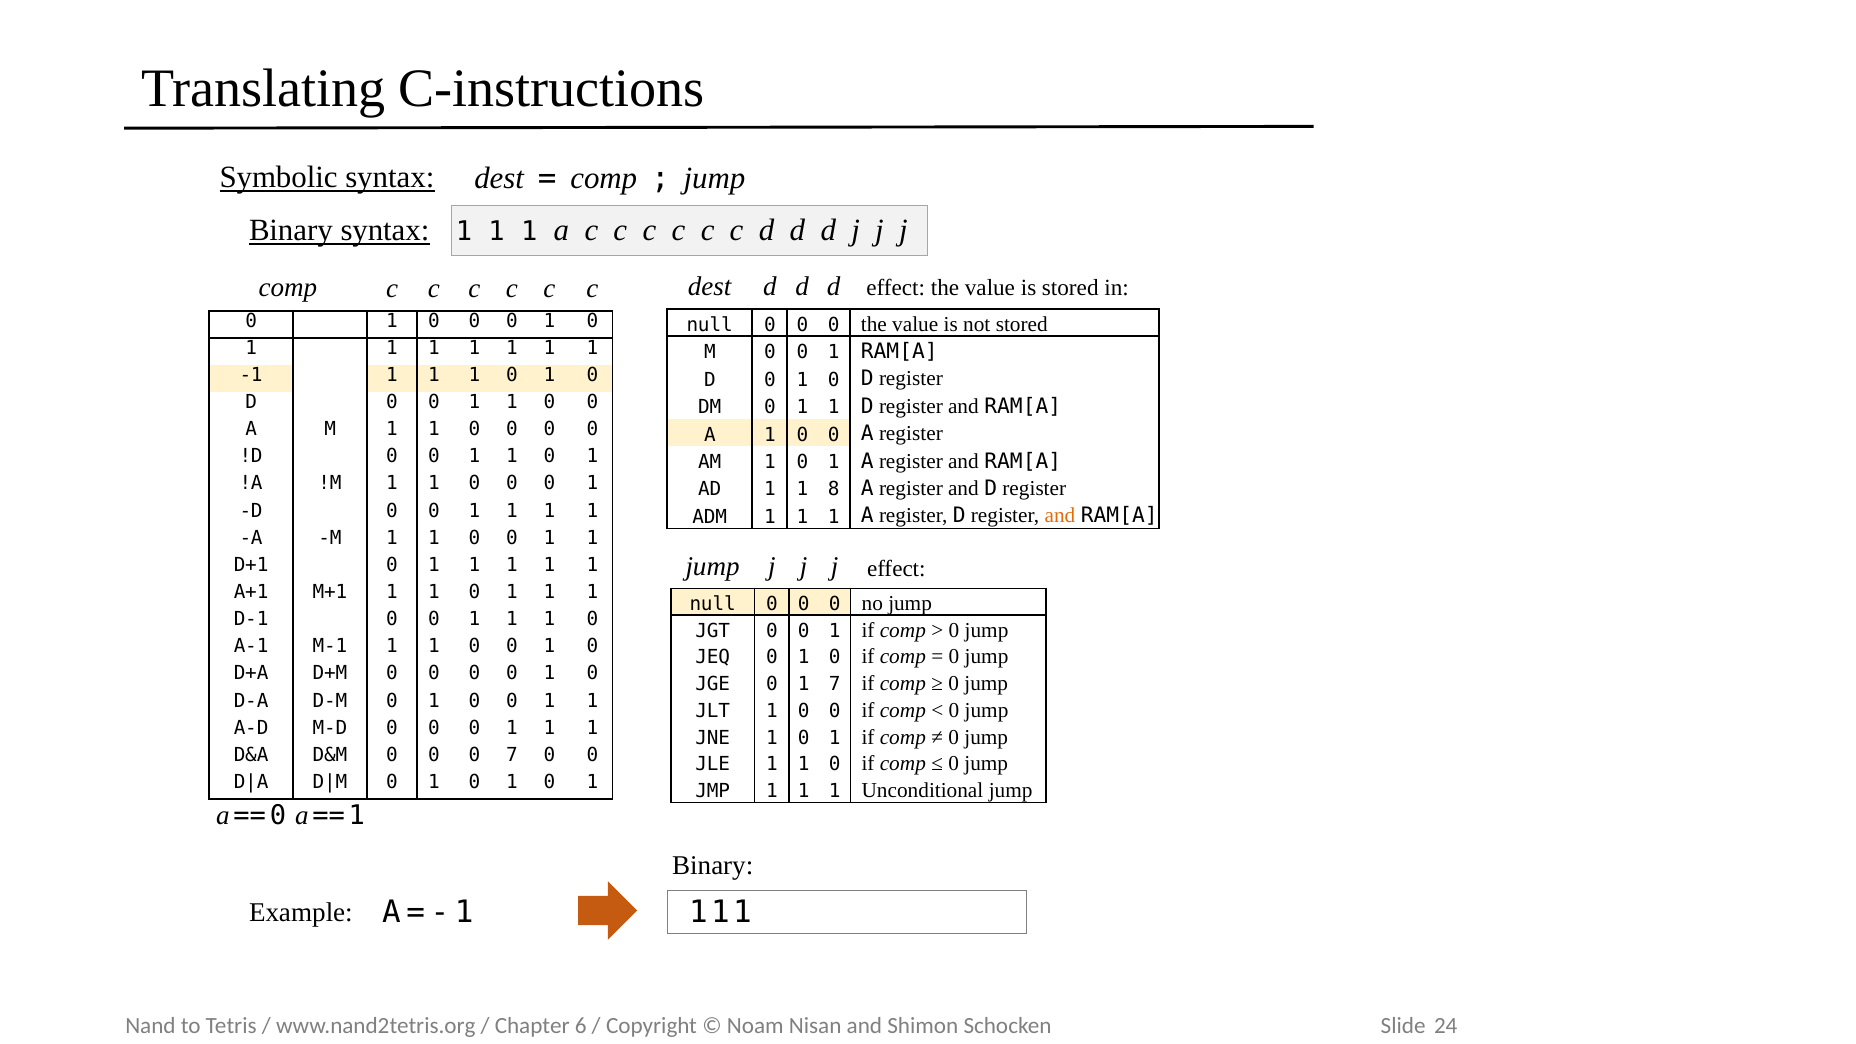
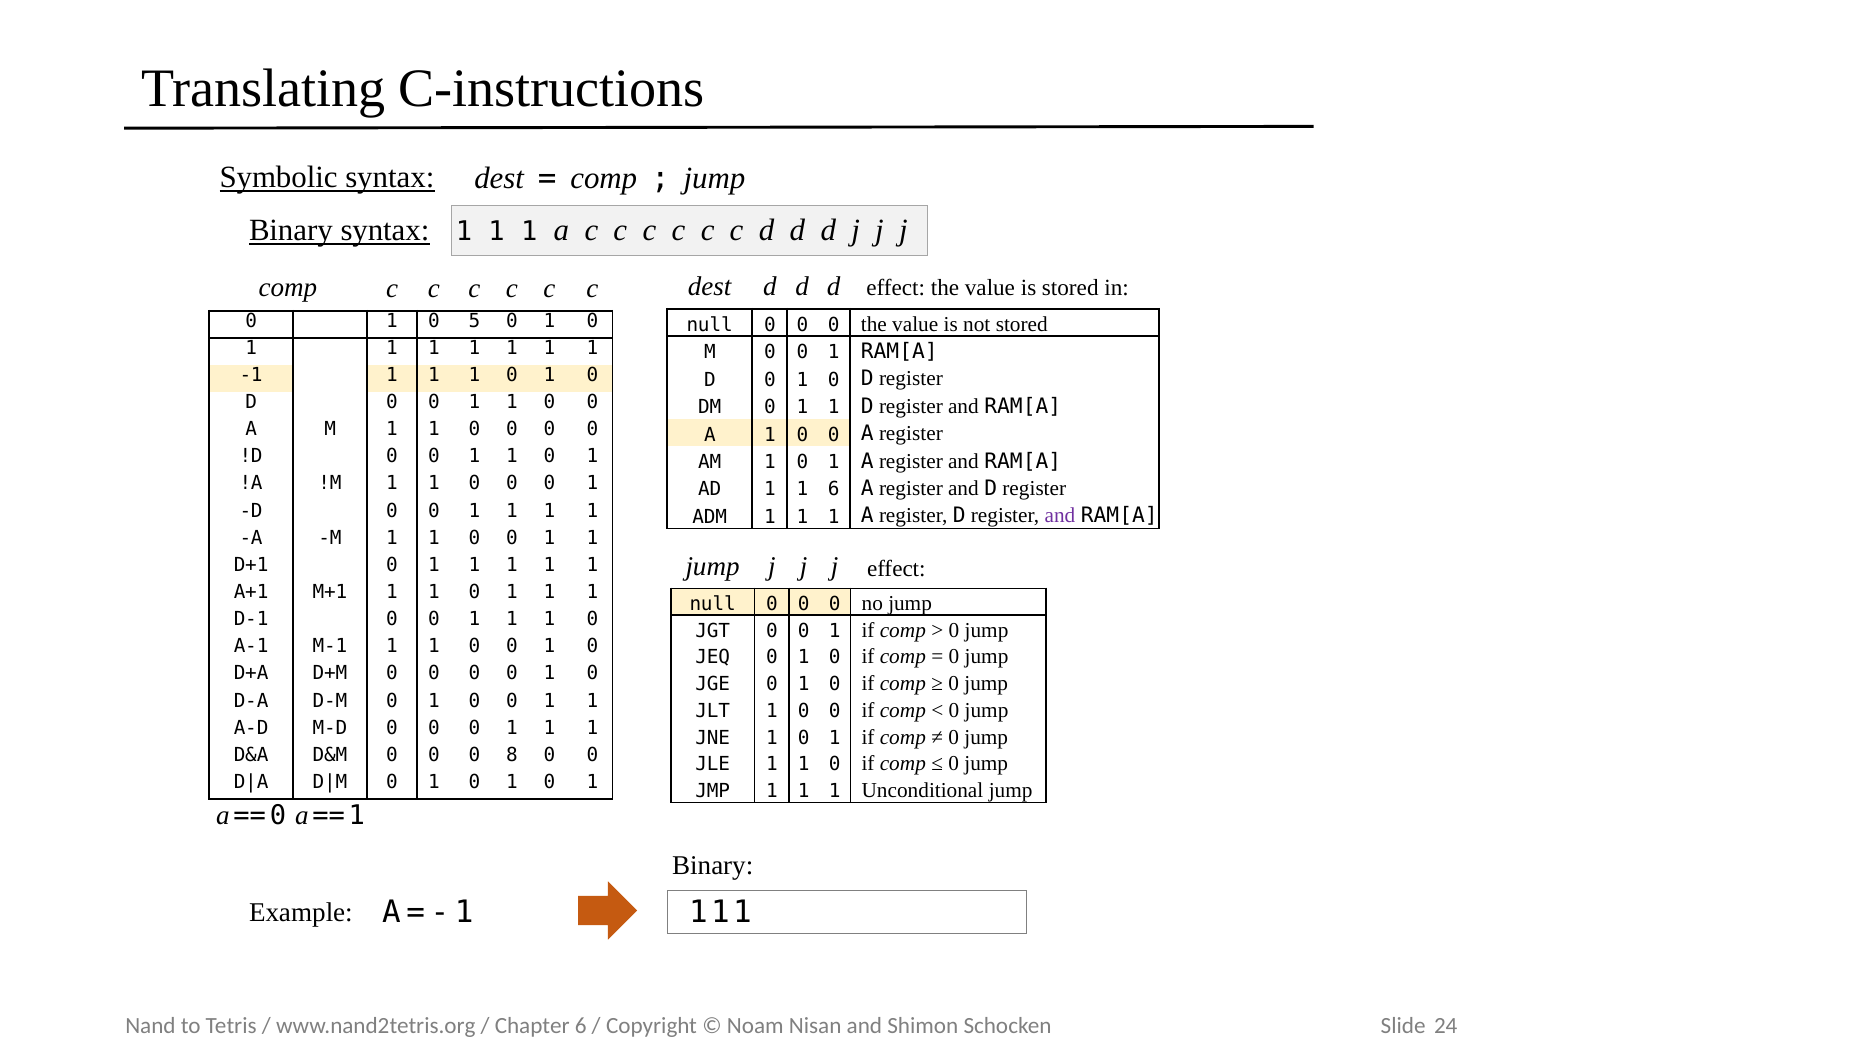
0 at (474, 321): 0 -> 5
1 8: 8 -> 6
and at (1060, 516) colour: orange -> purple
JGE 0 1 7: 7 -> 0
0 7: 7 -> 8
